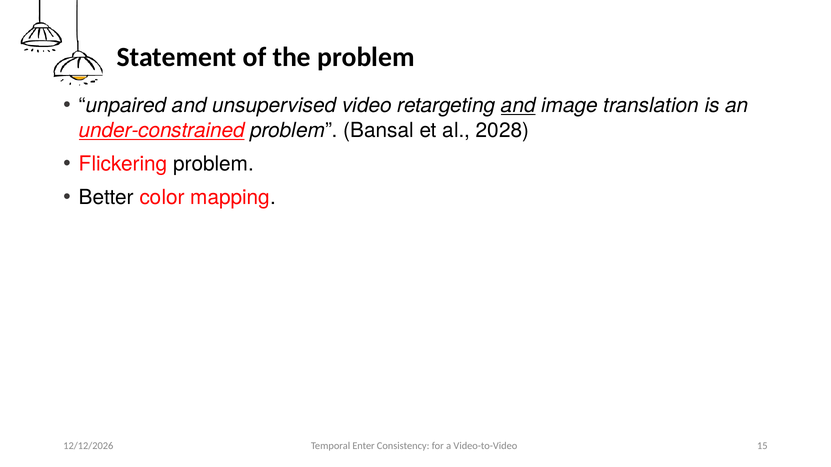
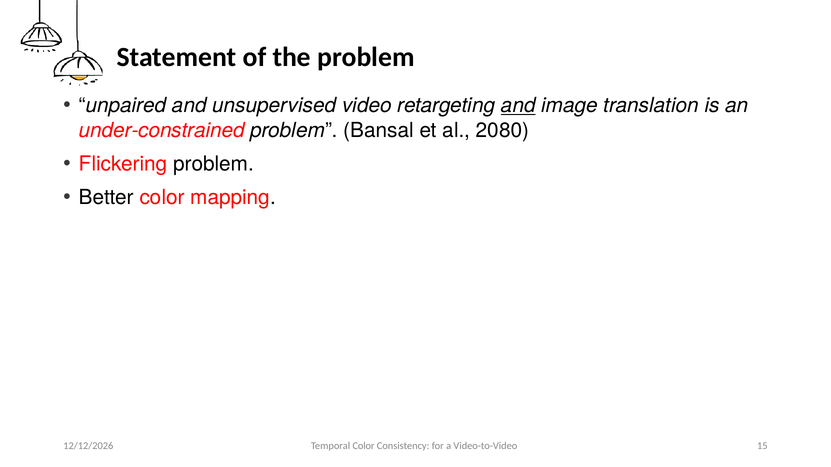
under-constrained underline: present -> none
2028: 2028 -> 2080
Temporal Enter: Enter -> Color
